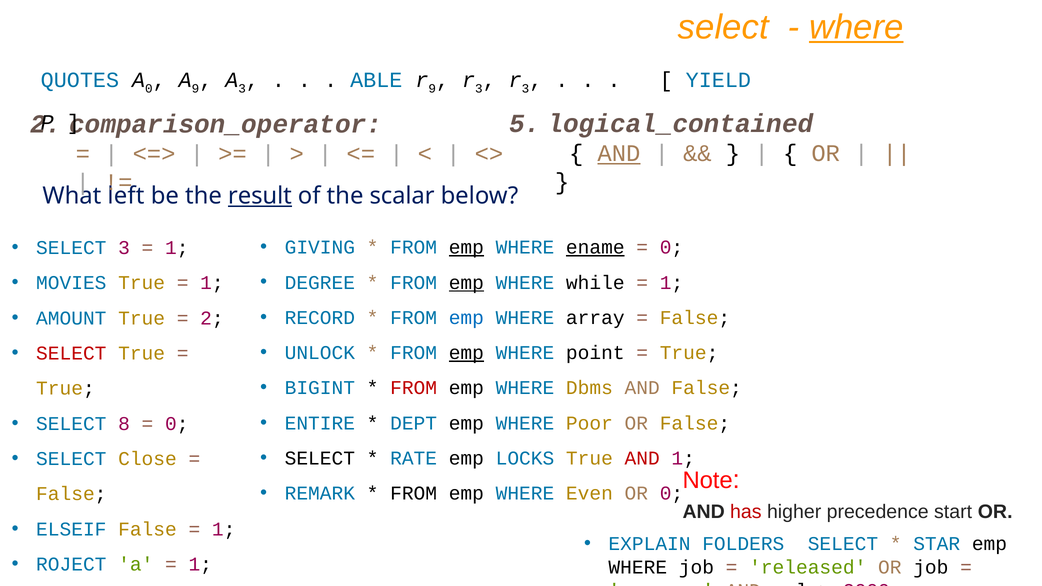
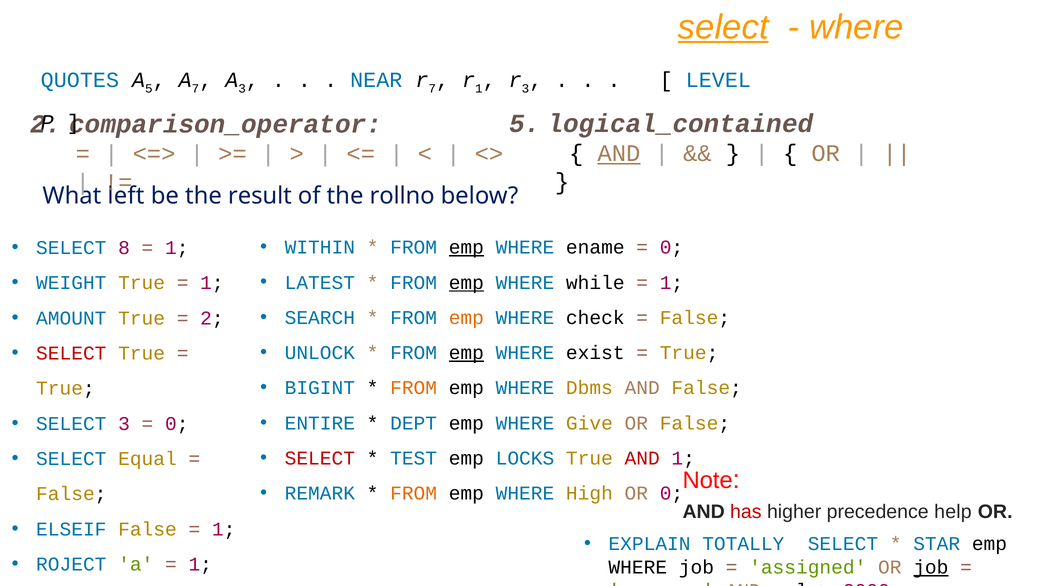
select at (723, 27) underline: none -> present
where at (856, 27) underline: present -> none
A 0: 0 -> 5
A 9: 9 -> 7
ABLE: ABLE -> NEAR
9 at (432, 88): 9 -> 7
3 at (479, 88): 3 -> 1
YIELD: YIELD -> LEVEL
result underline: present -> none
scalar: scalar -> rollno
GIVING: GIVING -> WITHIN
ename underline: present -> none
SELECT 3: 3 -> 8
DEGREE: DEGREE -> LATEST
MOVIES: MOVIES -> WEIGHT
RECORD: RECORD -> SEARCH
emp at (466, 318) colour: blue -> orange
array: array -> check
point: point -> exist
FROM at (414, 388) colour: red -> orange
Poor: Poor -> Give
SELECT 8: 8 -> 3
SELECT at (320, 458) colour: black -> red
RATE: RATE -> TEST
Close: Close -> Equal
FROM at (414, 494) colour: black -> orange
Even: Even -> High
start: start -> help
FOLDERS: FOLDERS -> TOTALLY
released: released -> assigned
job at (931, 567) underline: none -> present
